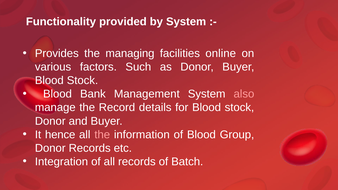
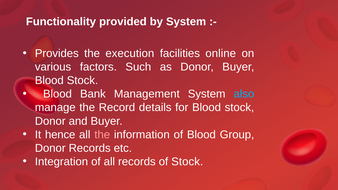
managing: managing -> execution
also colour: pink -> light blue
of Batch: Batch -> Stock
